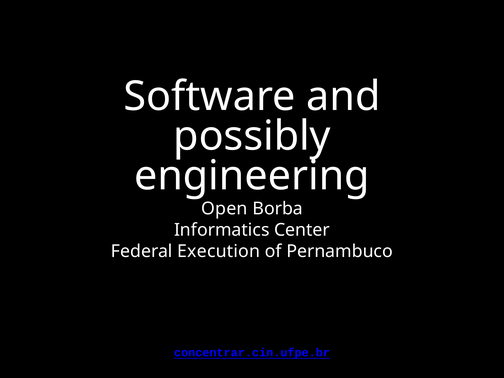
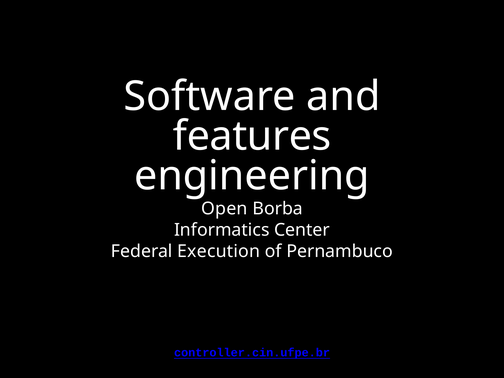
possibly: possibly -> features
concentrar.cin.ufpe.br: concentrar.cin.ufpe.br -> controller.cin.ufpe.br
